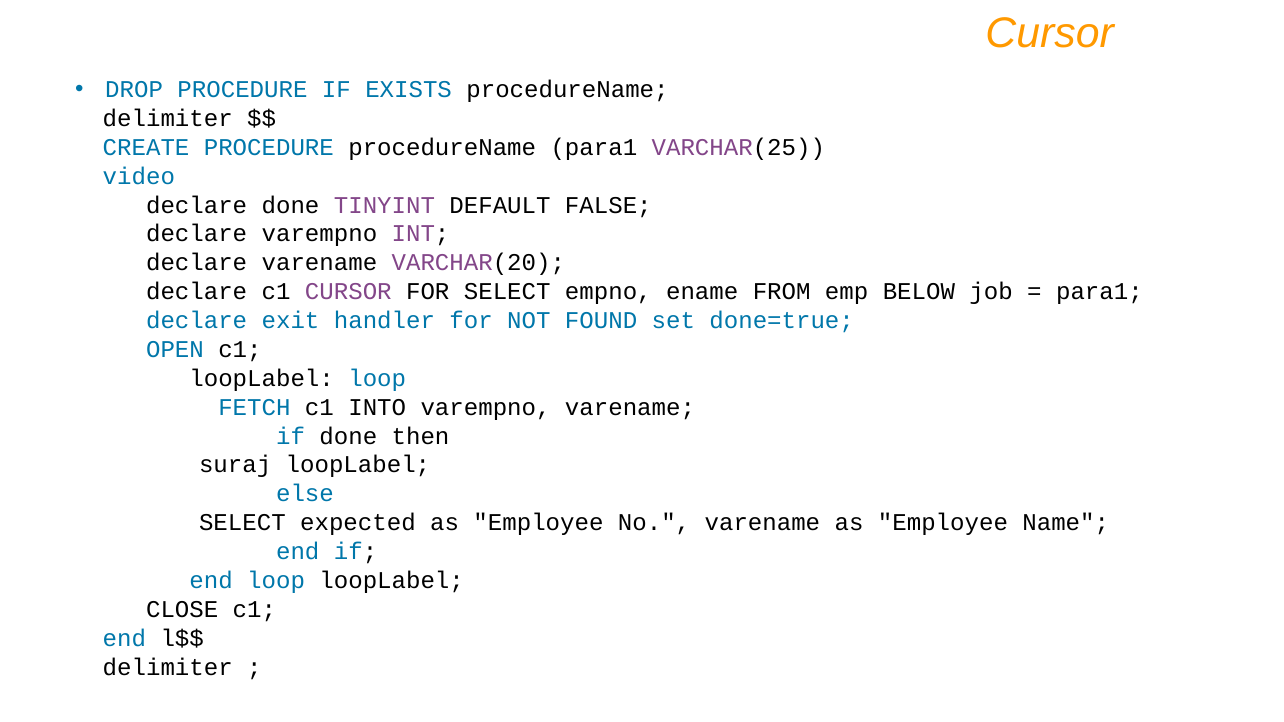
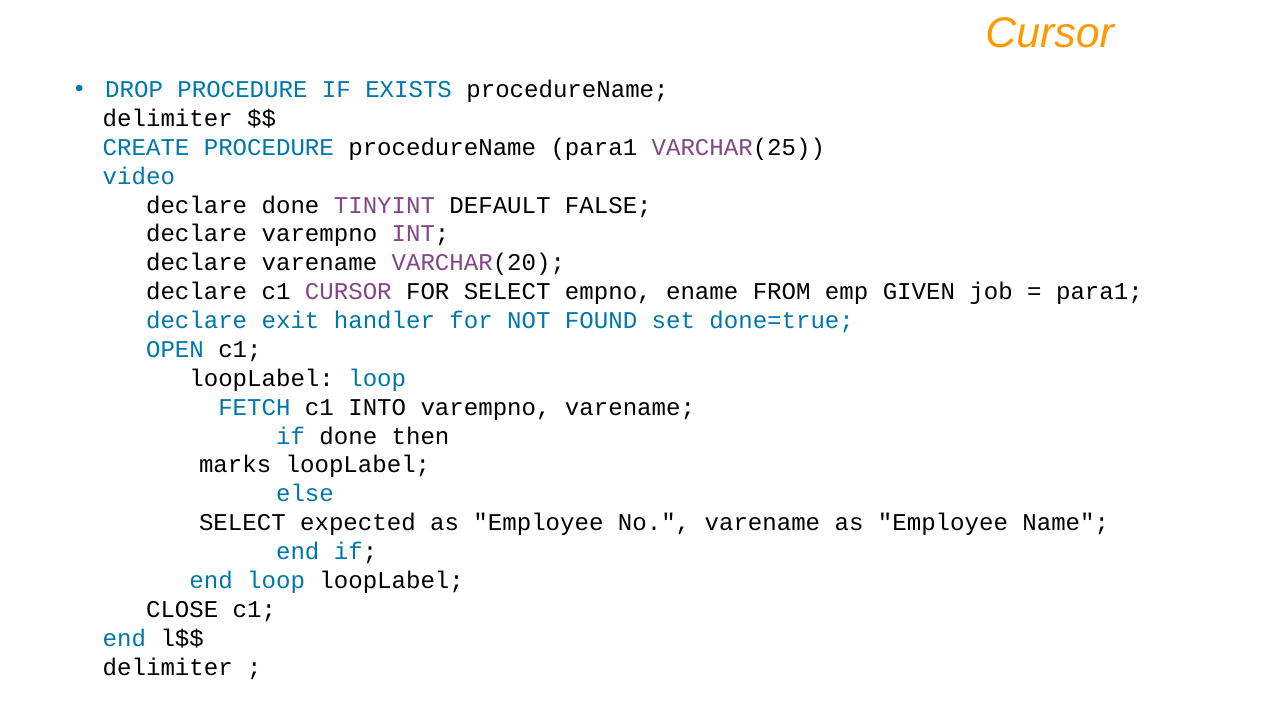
BELOW: BELOW -> GIVEN
suraj: suraj -> marks
